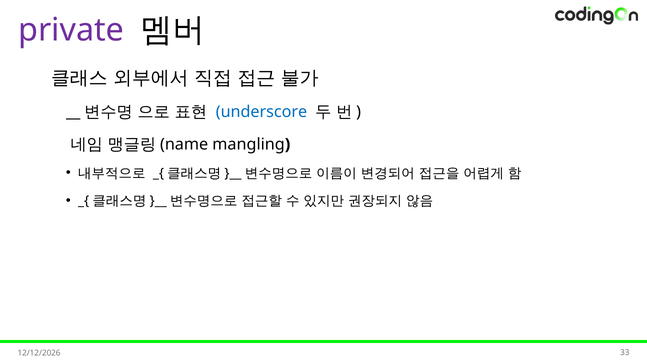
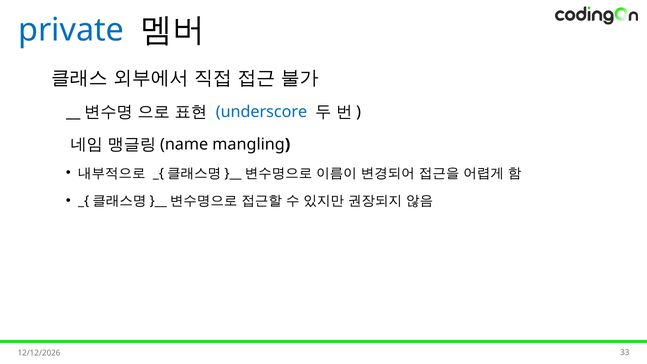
private colour: purple -> blue
